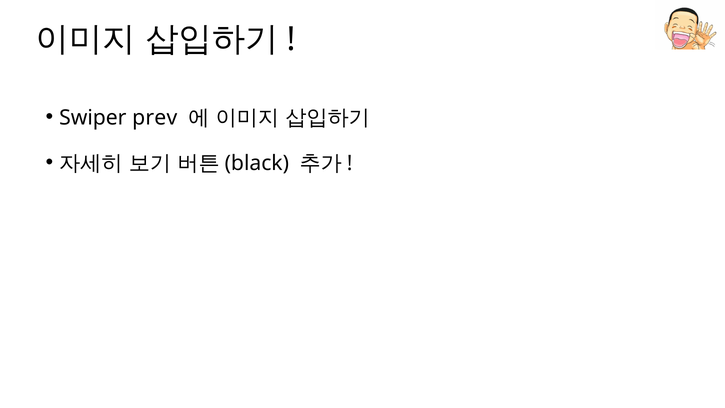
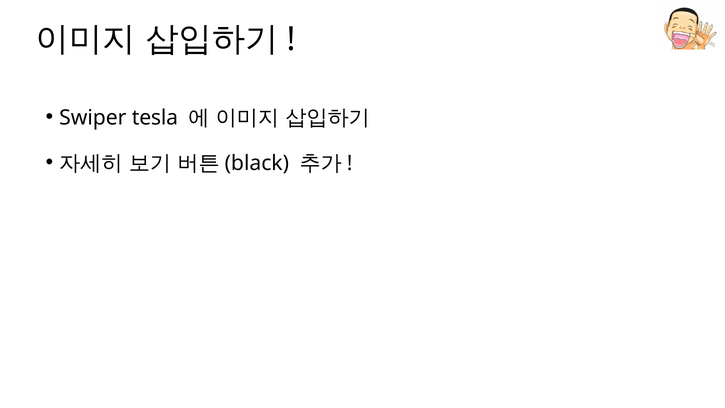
prev: prev -> tesla
